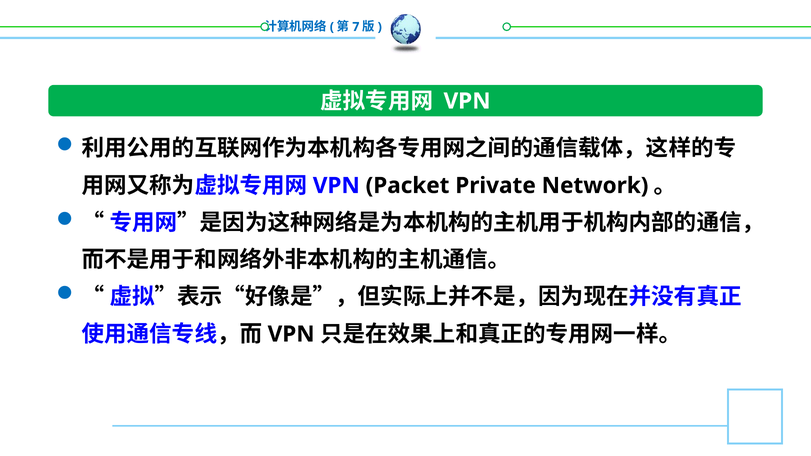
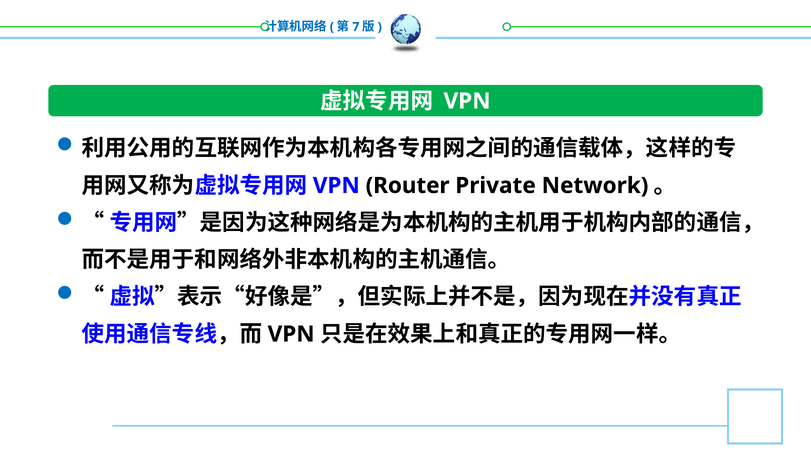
Packet: Packet -> Router
